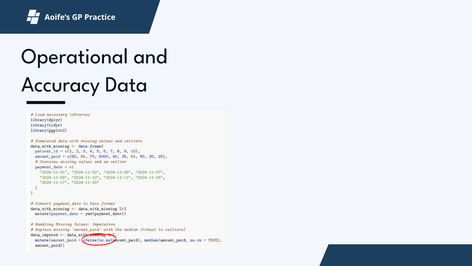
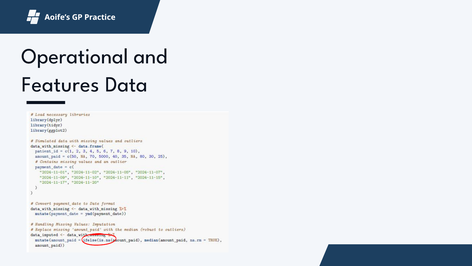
Accuracy: Accuracy -> Features
